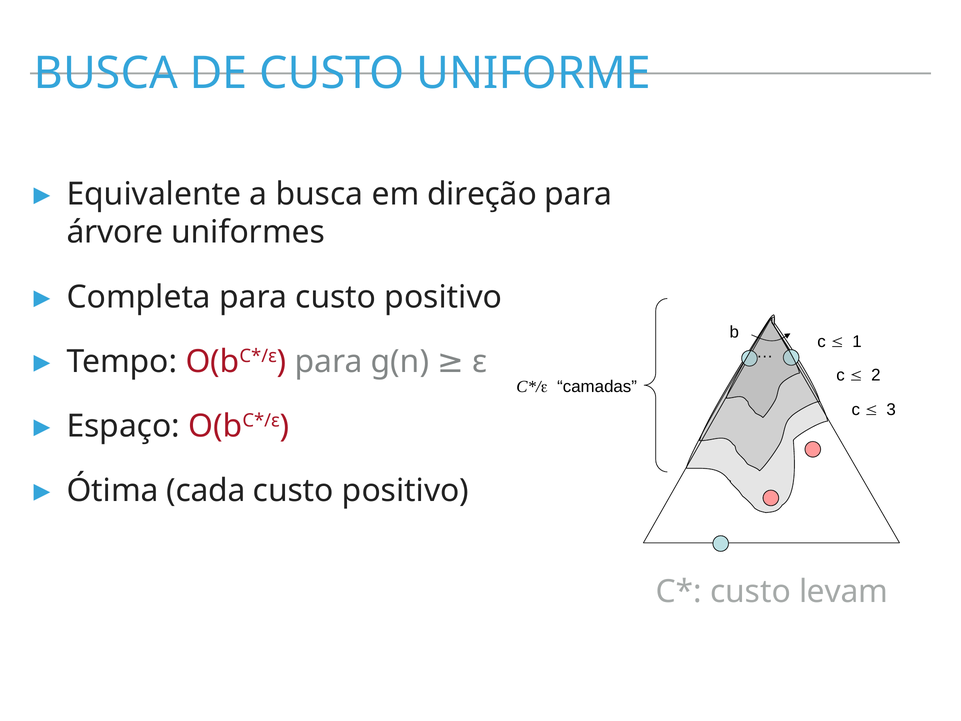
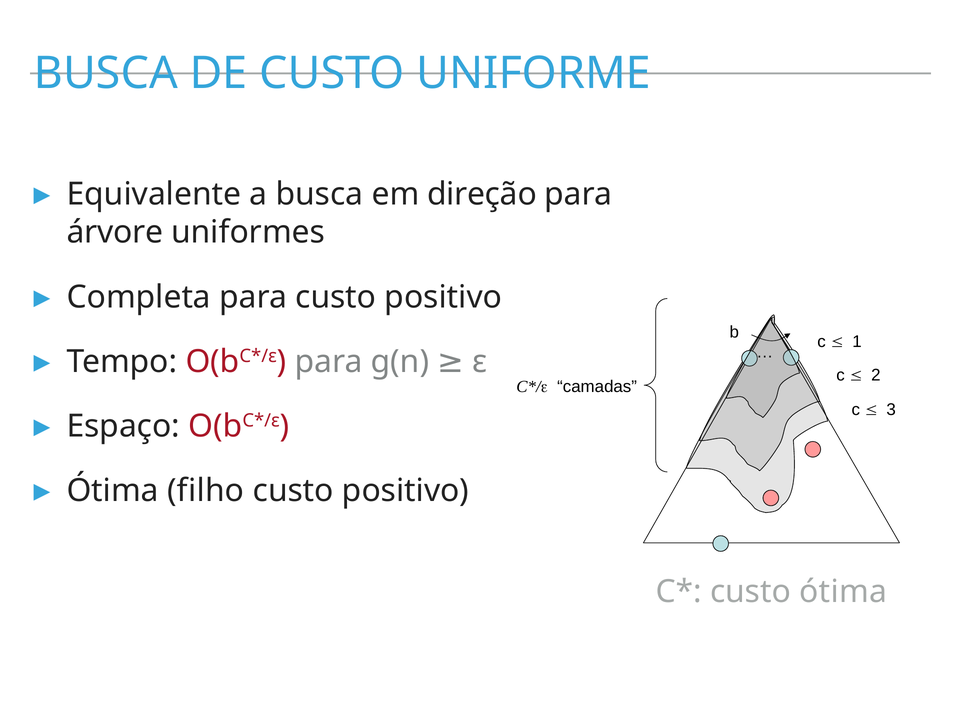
cada: cada -> filho
custo levam: levam -> ótima
